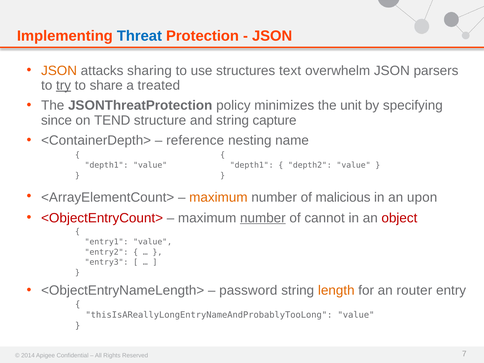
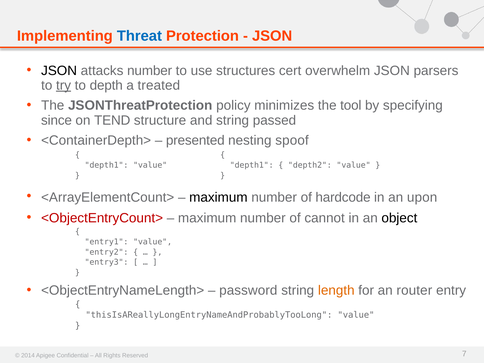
JSON at (59, 71) colour: orange -> black
attacks sharing: sharing -> number
text: text -> cert
share: share -> depth
unit: unit -> tool
capture: capture -> passed
reference: reference -> presented
name: name -> spoof
maximum at (218, 197) colour: orange -> black
malicious: malicious -> hardcode
number at (263, 218) underline: present -> none
object colour: red -> black
